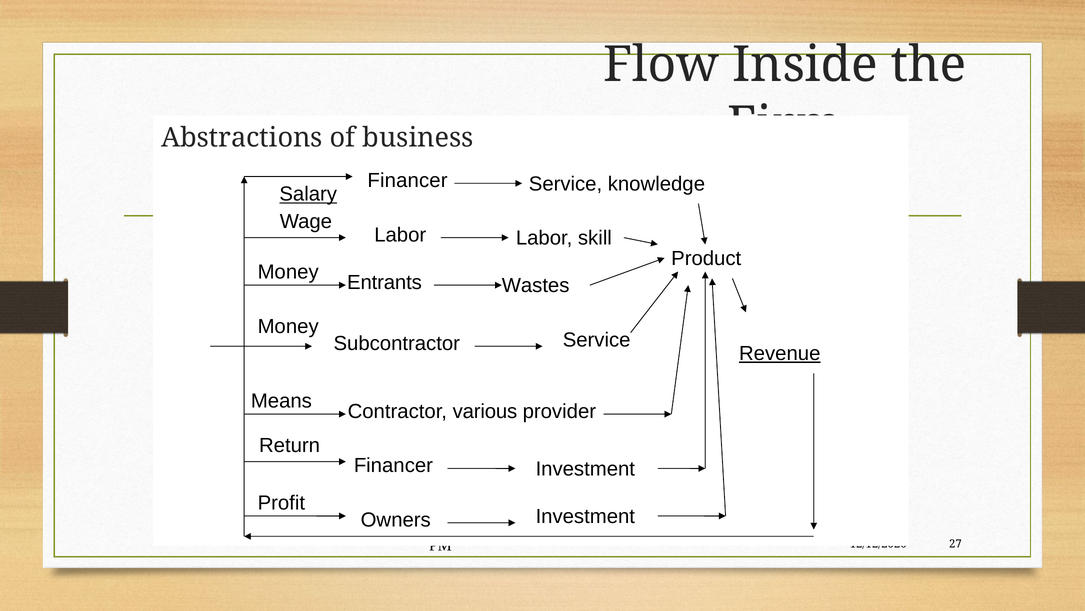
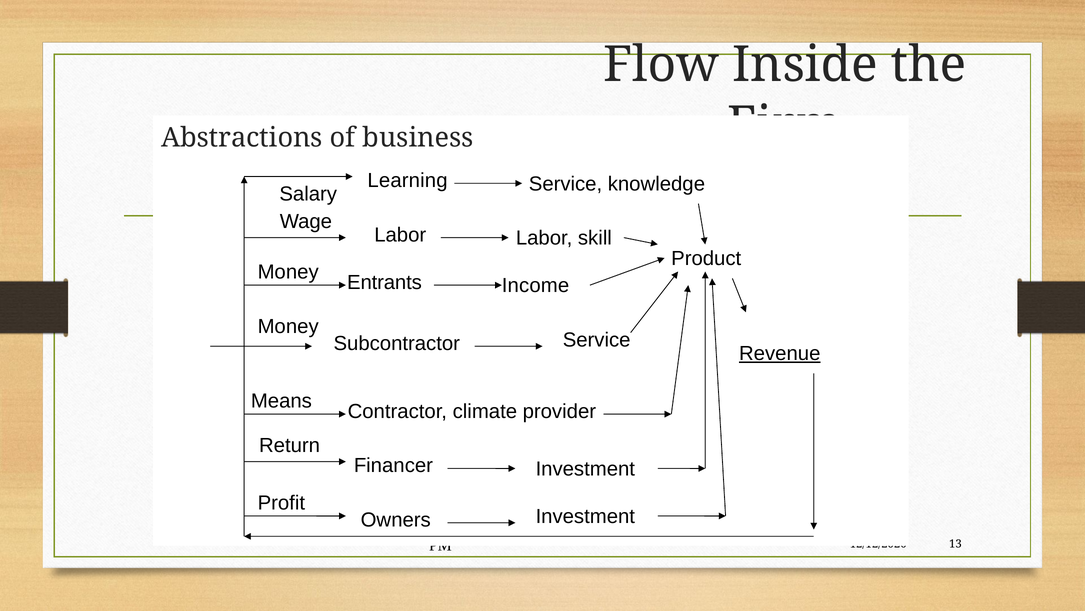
Financer at (408, 180): Financer -> Learning
Salary underline: present -> none
Wastes: Wastes -> Income
various: various -> climate
27: 27 -> 13
